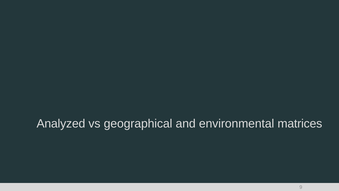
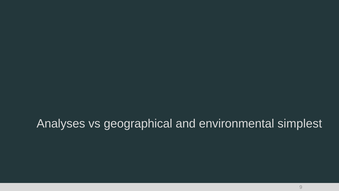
Analyzed: Analyzed -> Analyses
matrices: matrices -> simplest
